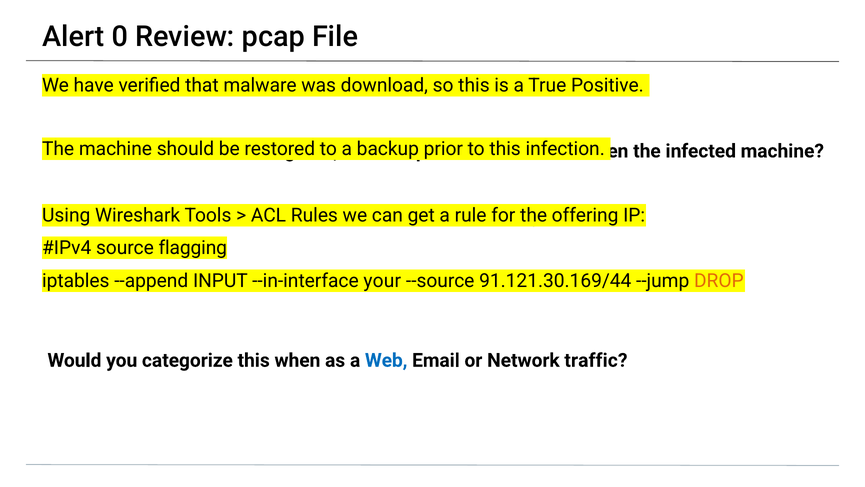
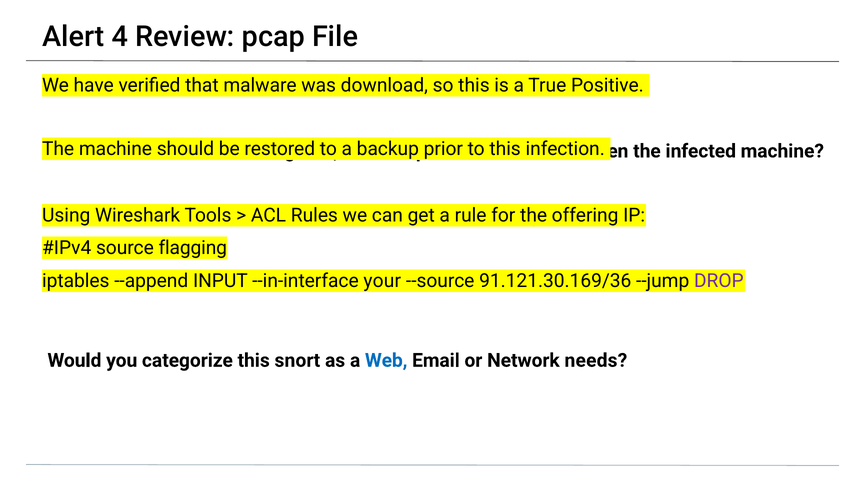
0: 0 -> 4
91.121.30.169/44: 91.121.30.169/44 -> 91.121.30.169/36
DROP colour: orange -> purple
this when: when -> snort
Network traffic: traffic -> needs
